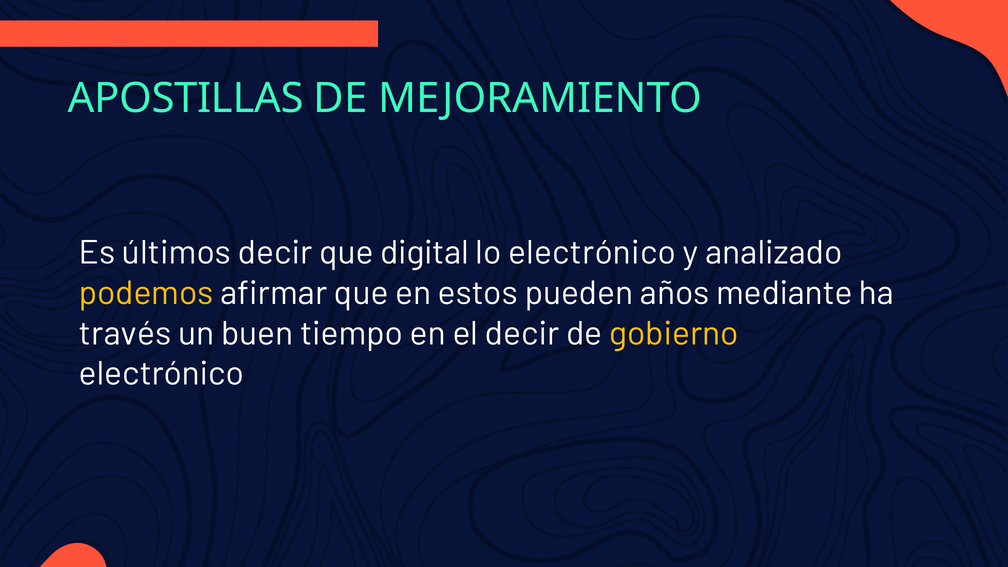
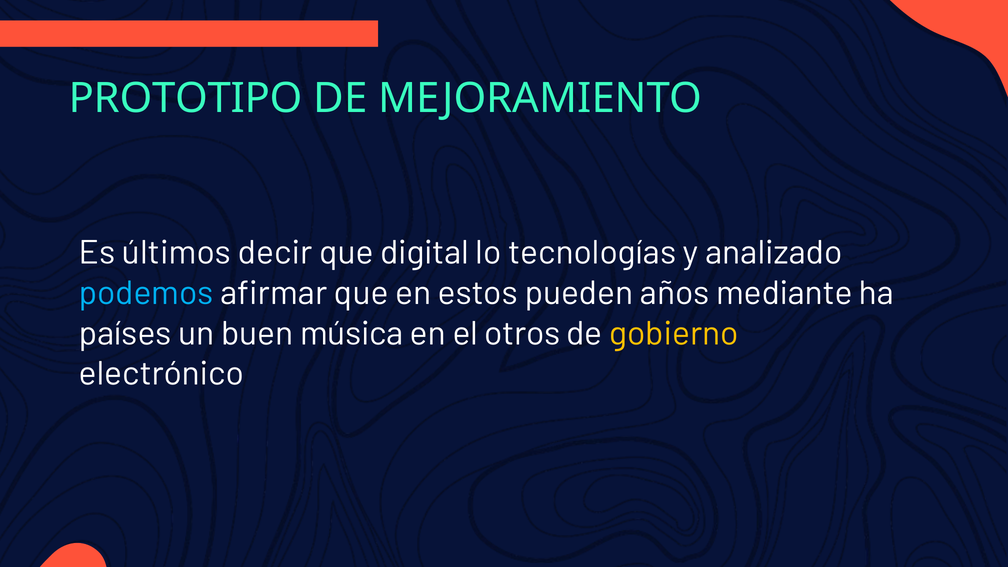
APOSTILLAS: APOSTILLAS -> PROTOTIPO
lo electrónico: electrónico -> tecnologías
podemos colour: yellow -> light blue
través: través -> países
tiempo: tiempo -> música
el decir: decir -> otros
